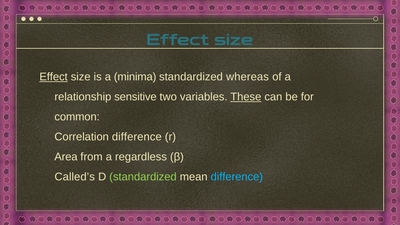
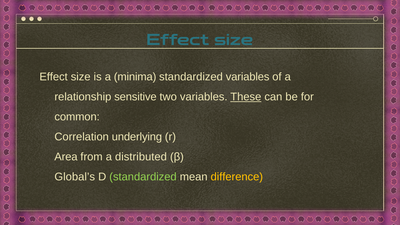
Effect at (54, 77) underline: present -> none
standardized whereas: whereas -> variables
Correlation difference: difference -> underlying
regardless: regardless -> distributed
Called’s: Called’s -> Global’s
difference at (237, 177) colour: light blue -> yellow
